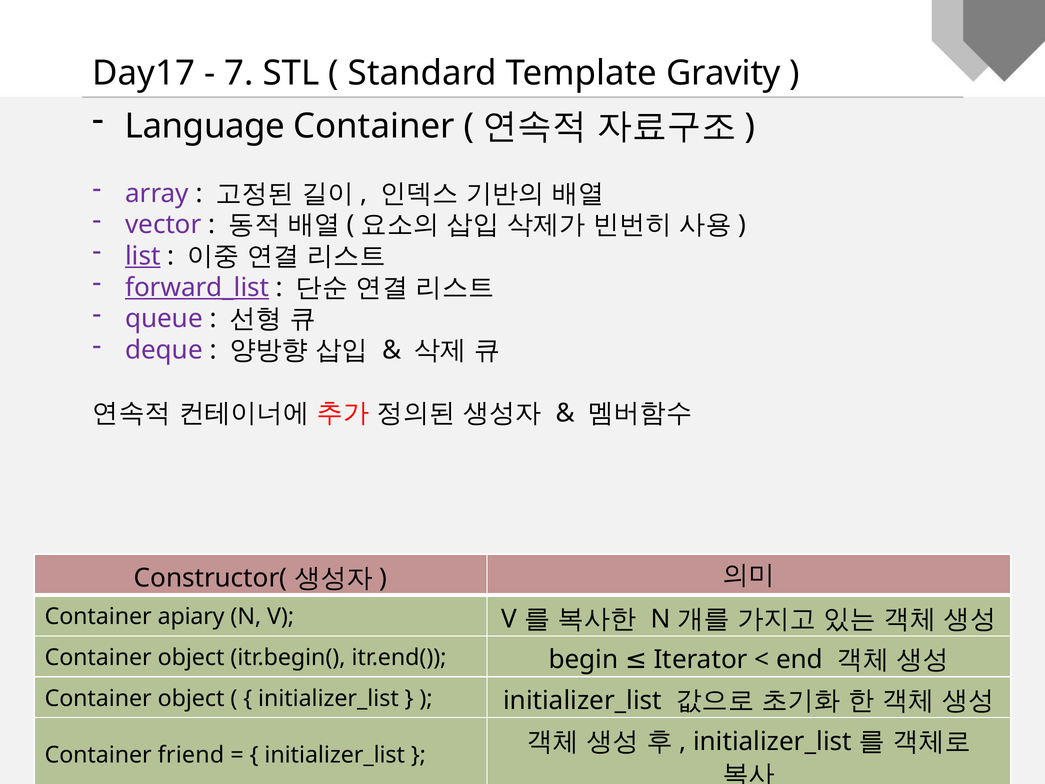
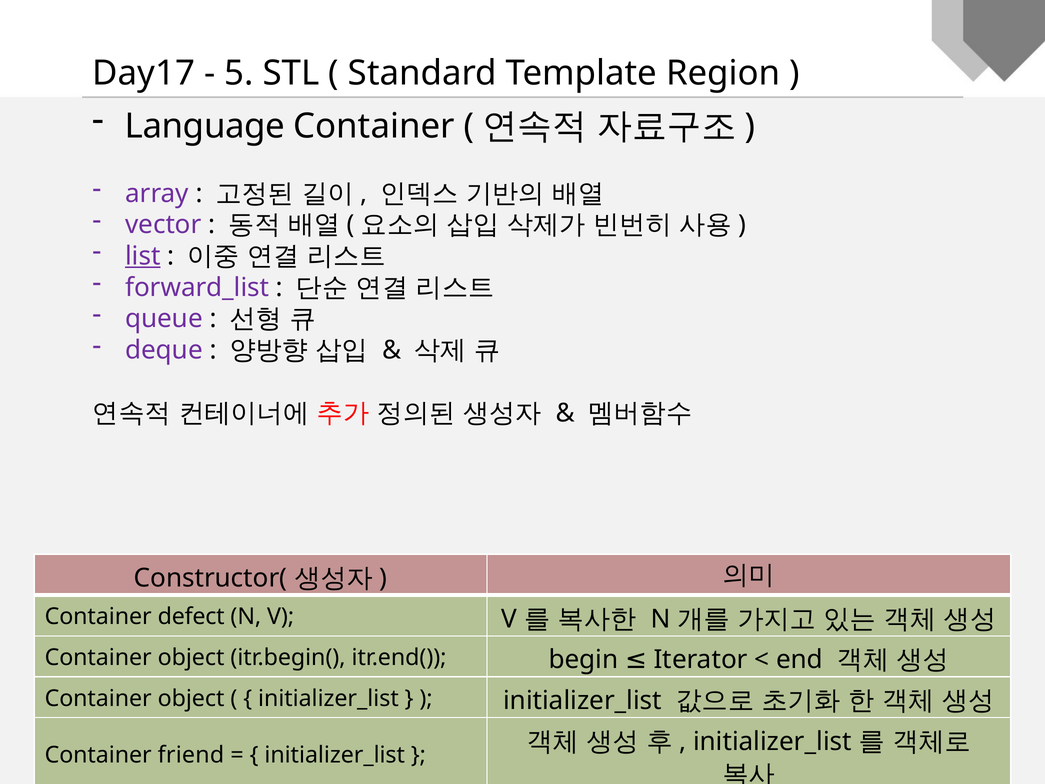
7: 7 -> 5
Gravity: Gravity -> Region
forward_list underline: present -> none
apiary: apiary -> defect
